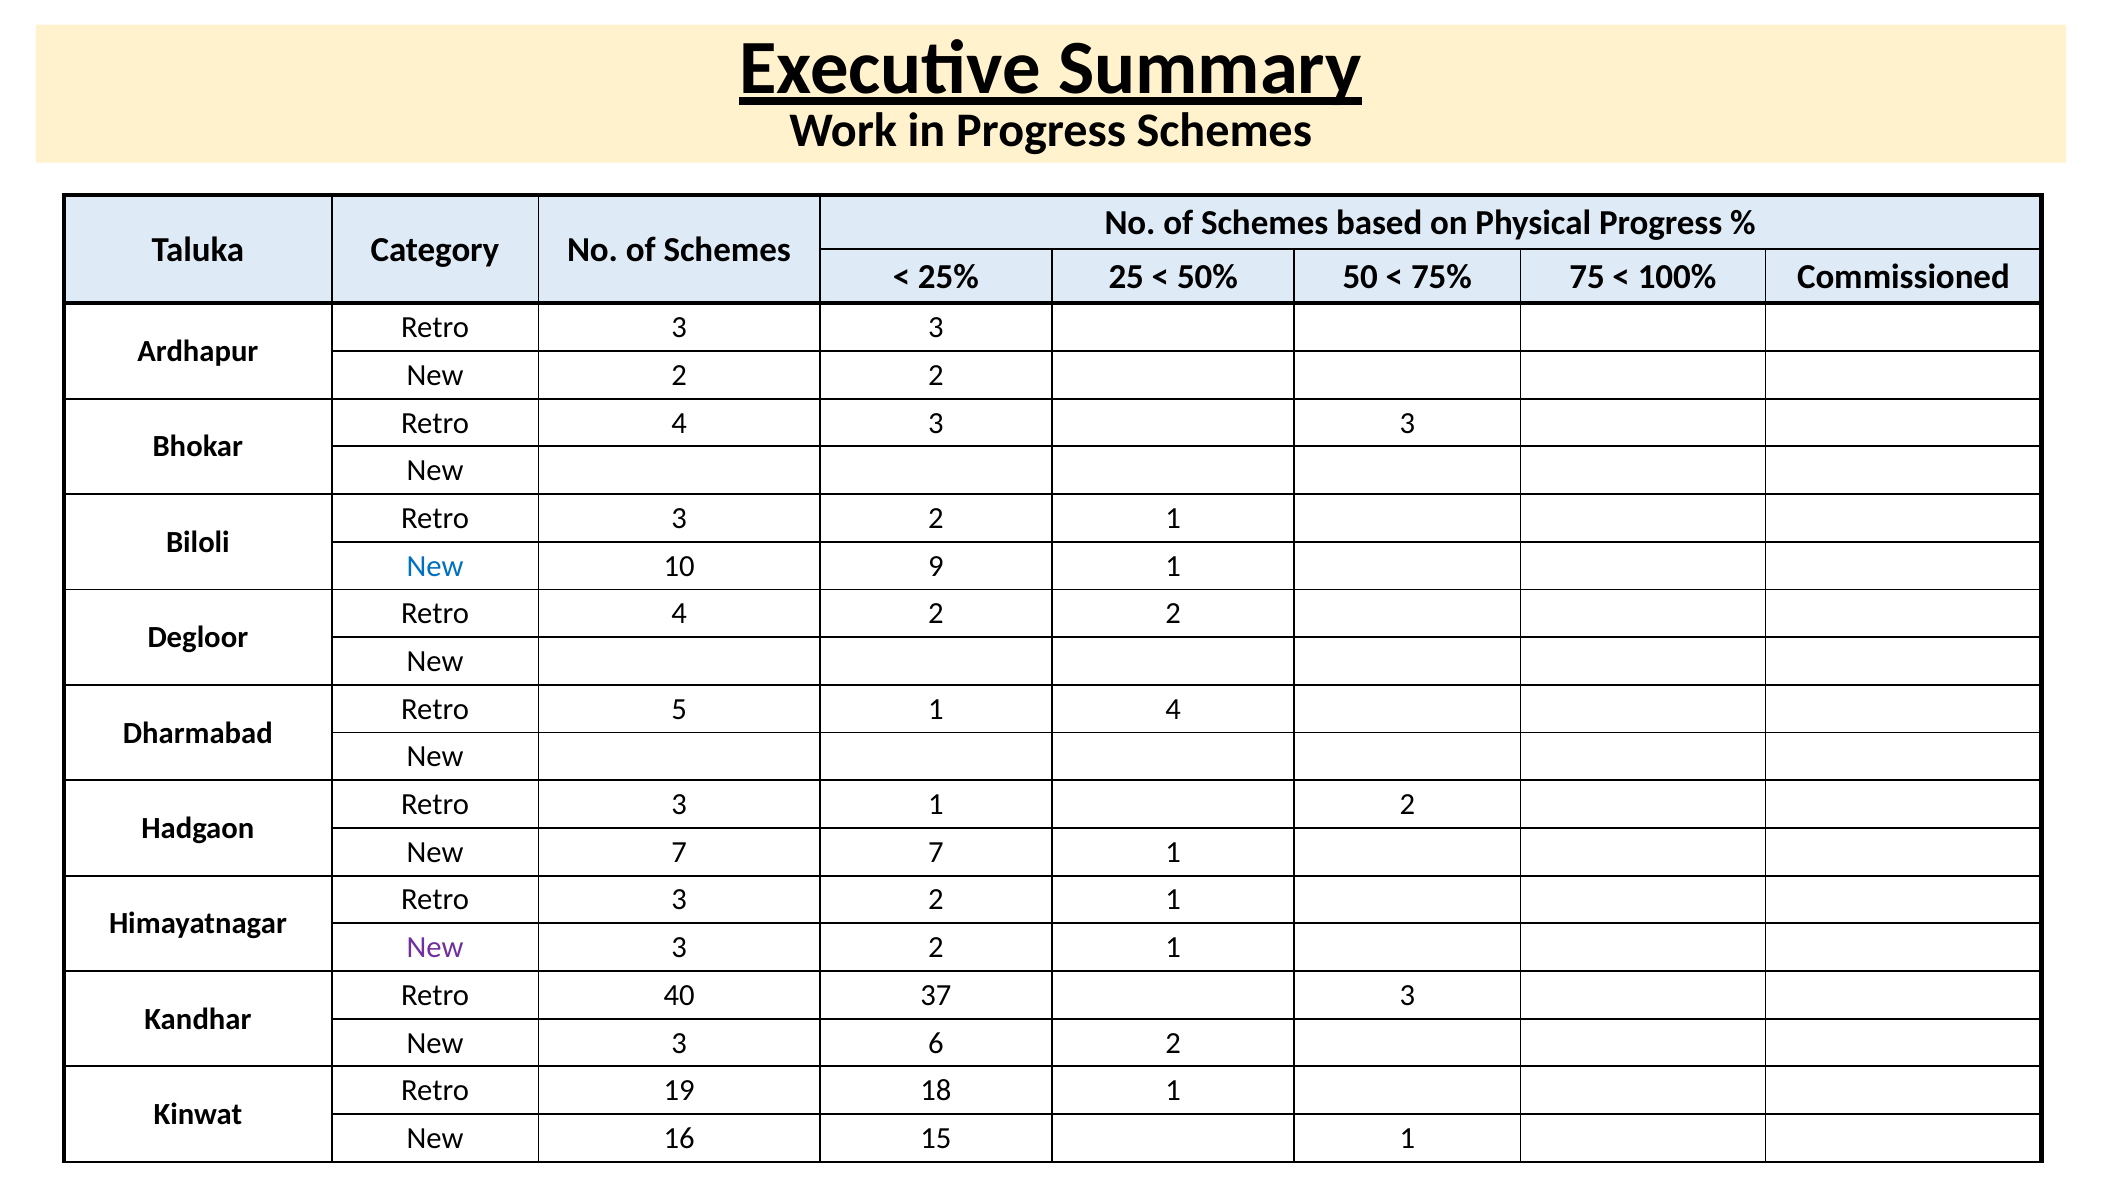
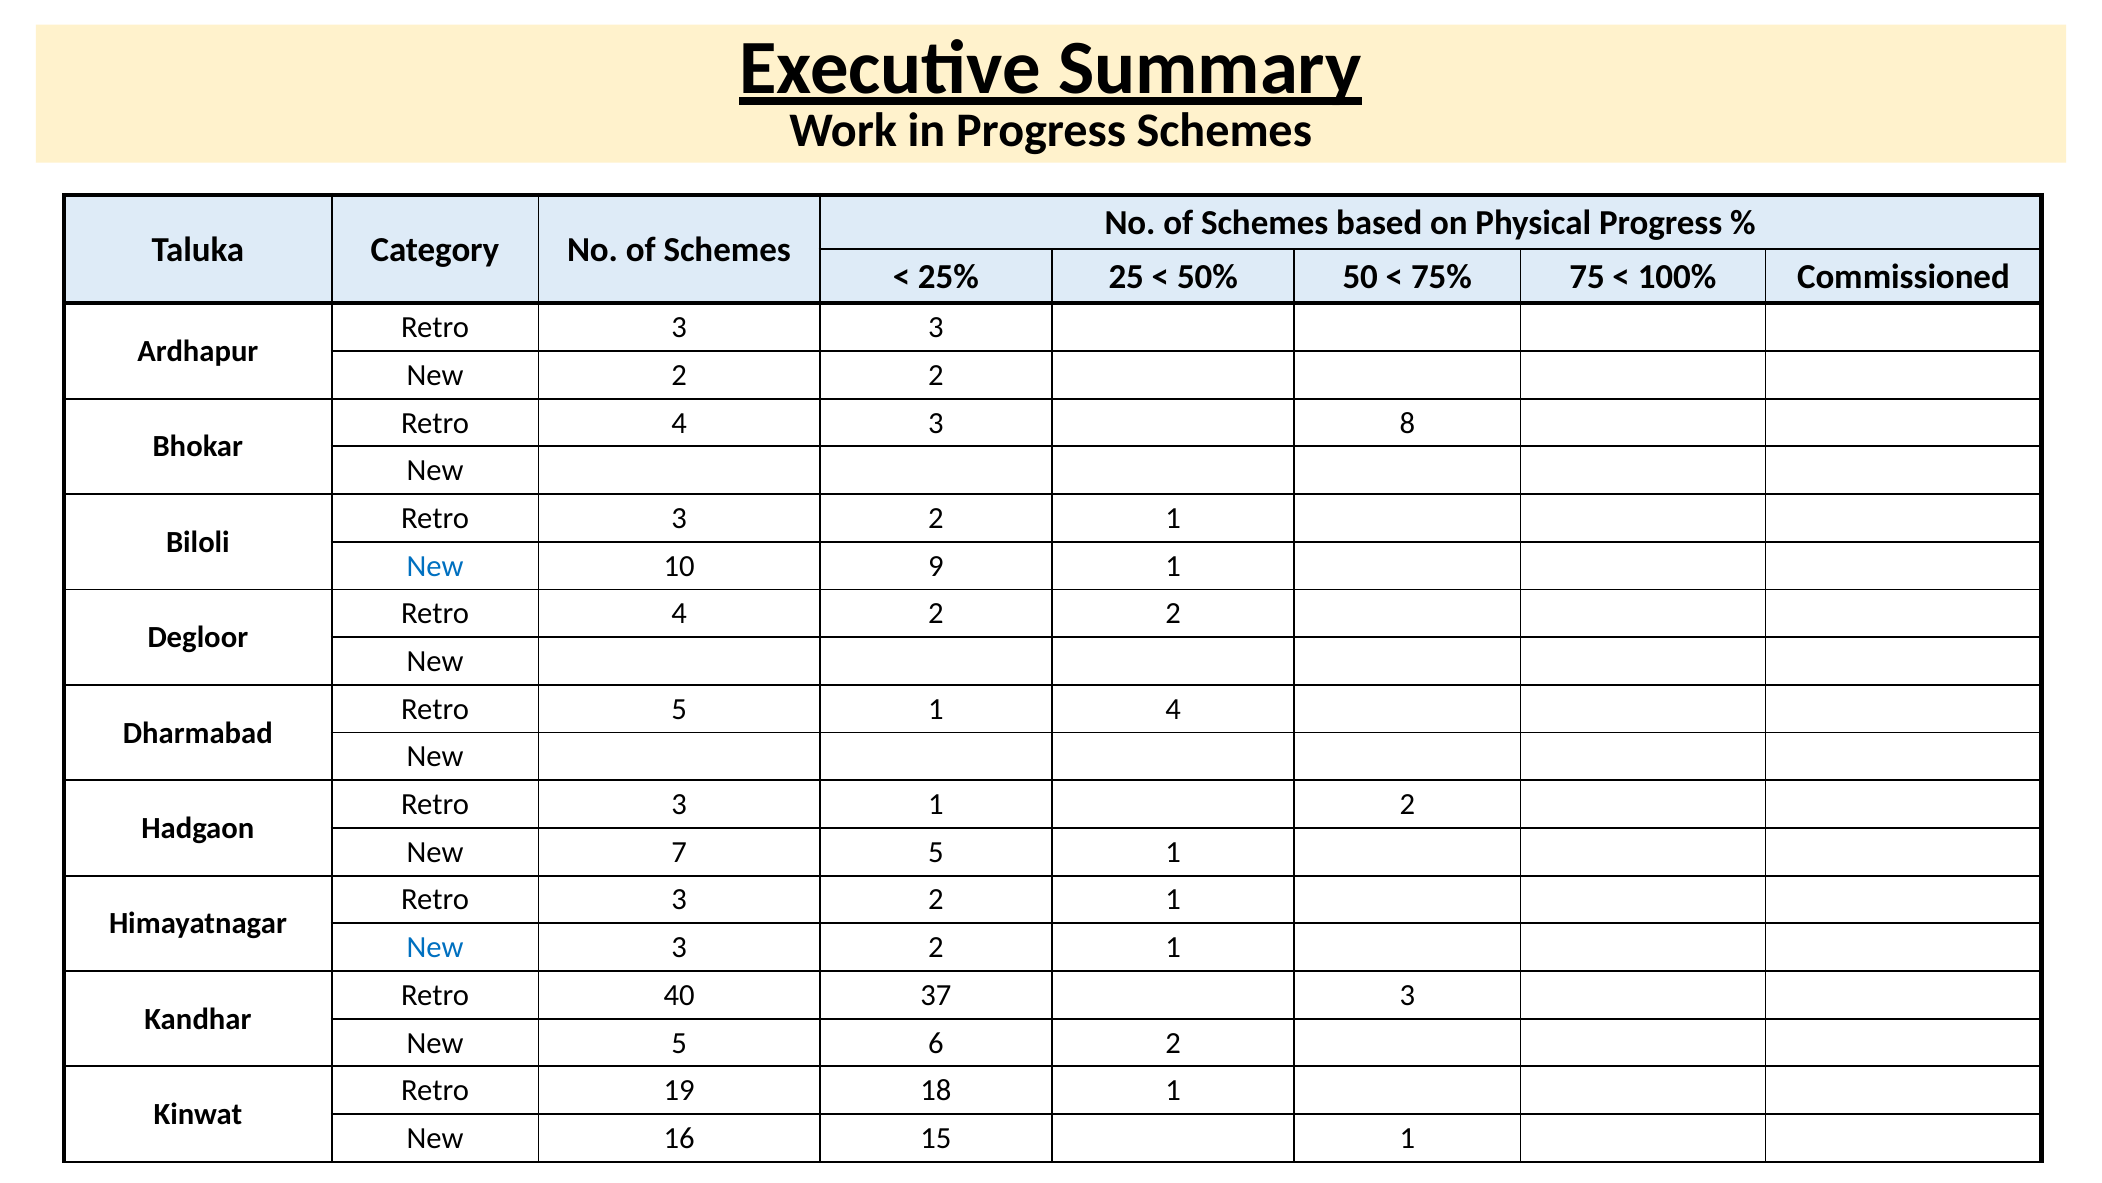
3 0 3: 3 -> 8
7 7: 7 -> 5
New at (435, 947) colour: purple -> blue
3 at (679, 1042): 3 -> 5
